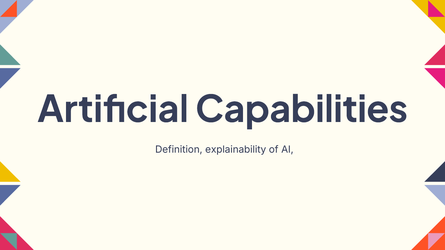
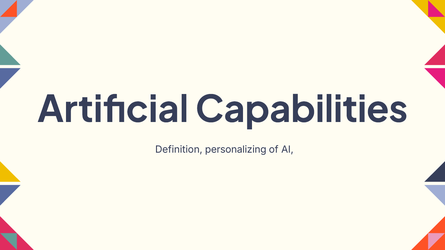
explainability: explainability -> personalizing
